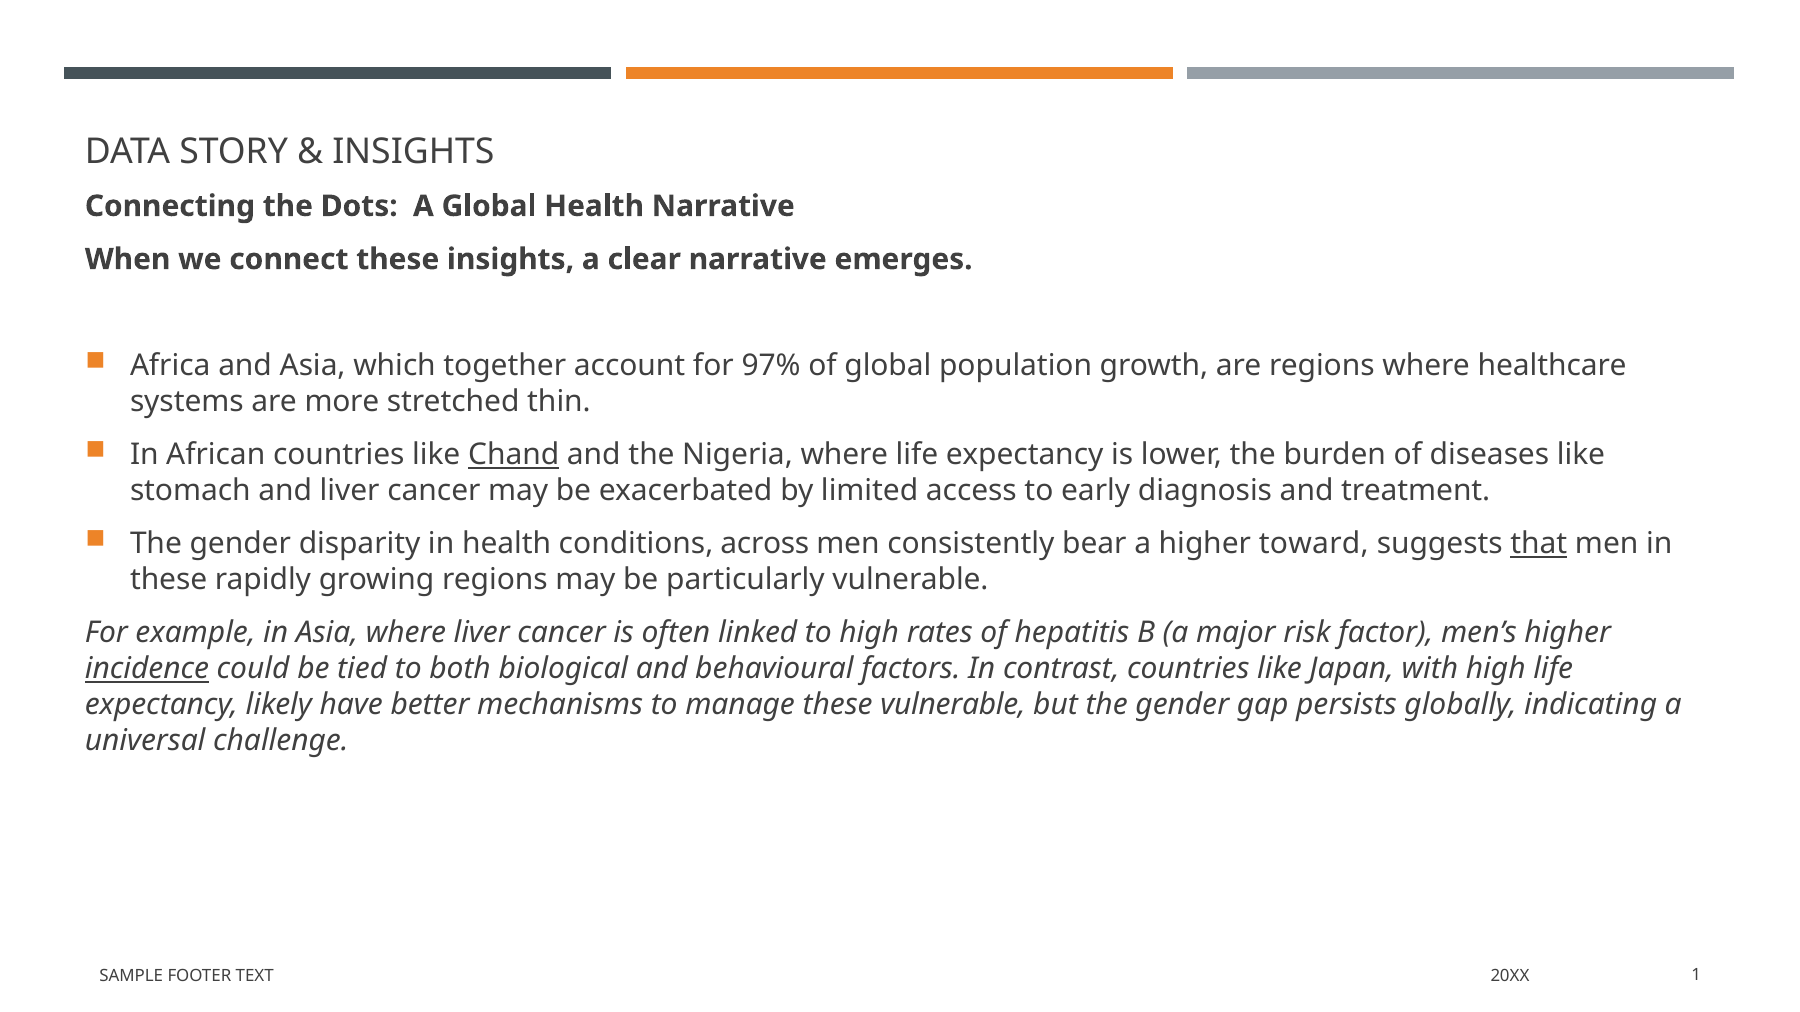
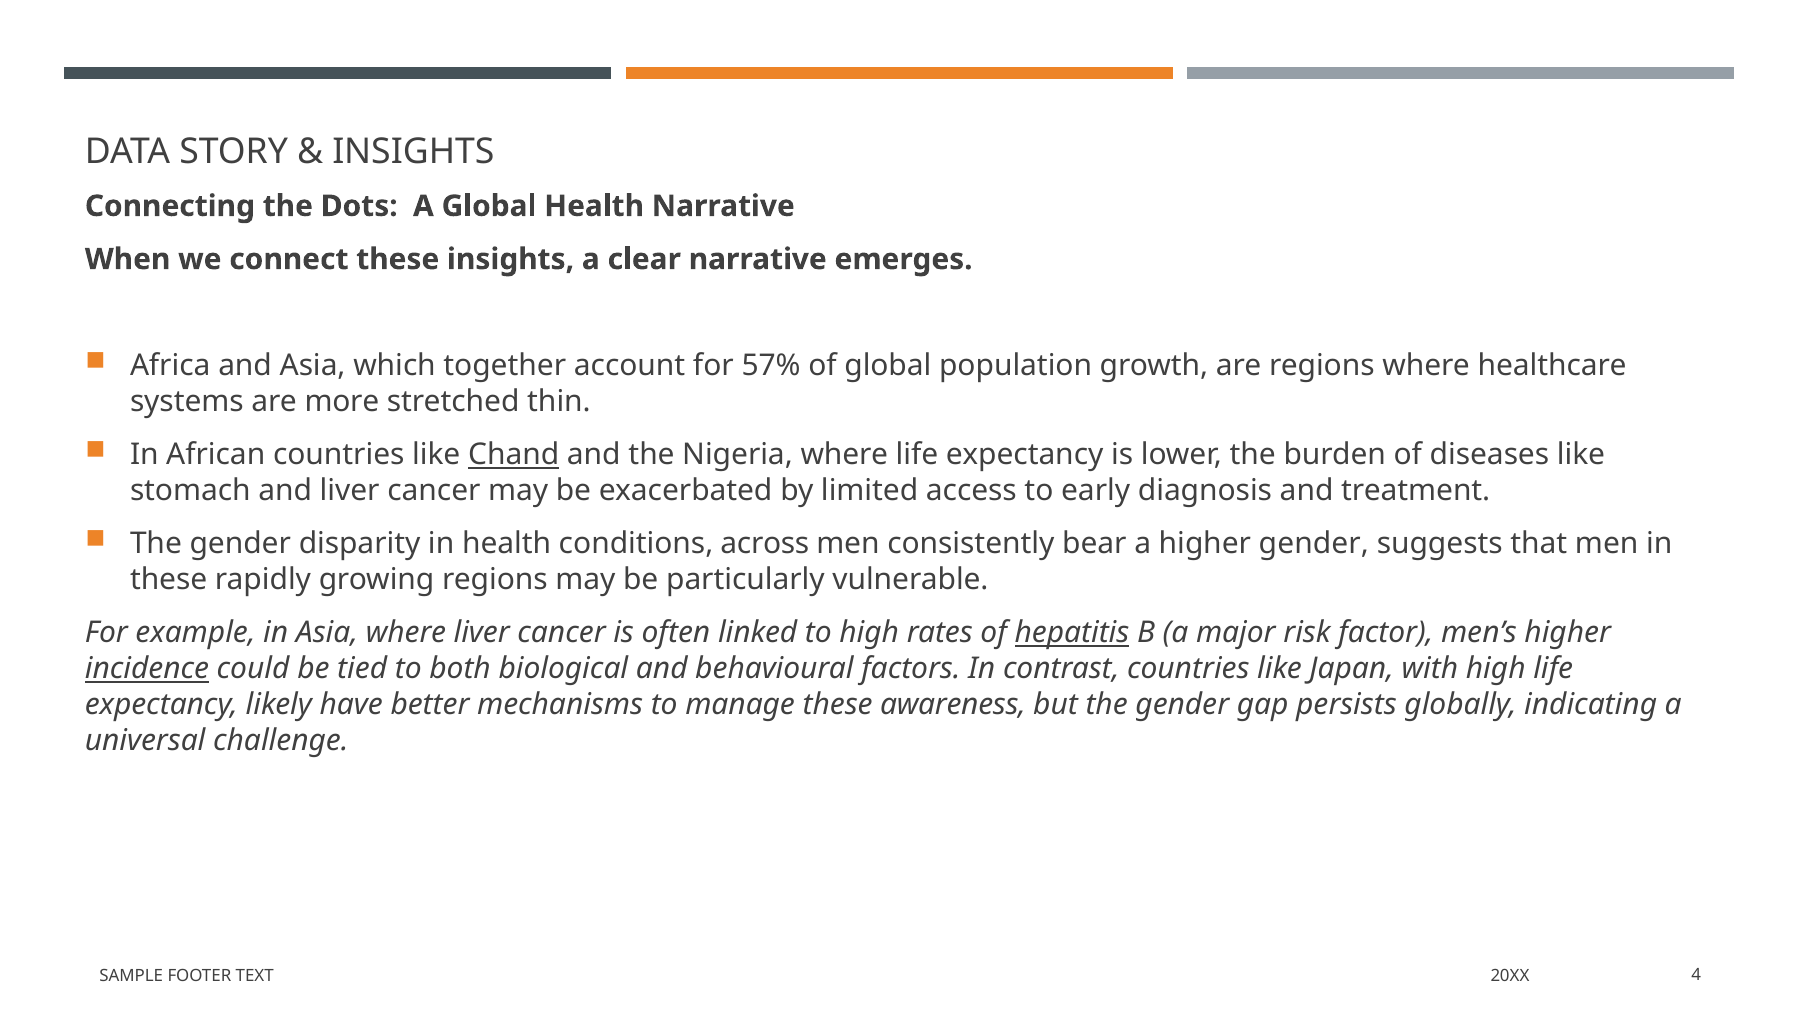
97%: 97% -> 57%
higher toward: toward -> gender
that underline: present -> none
hepatitis underline: none -> present
these vulnerable: vulnerable -> awareness
1: 1 -> 4
